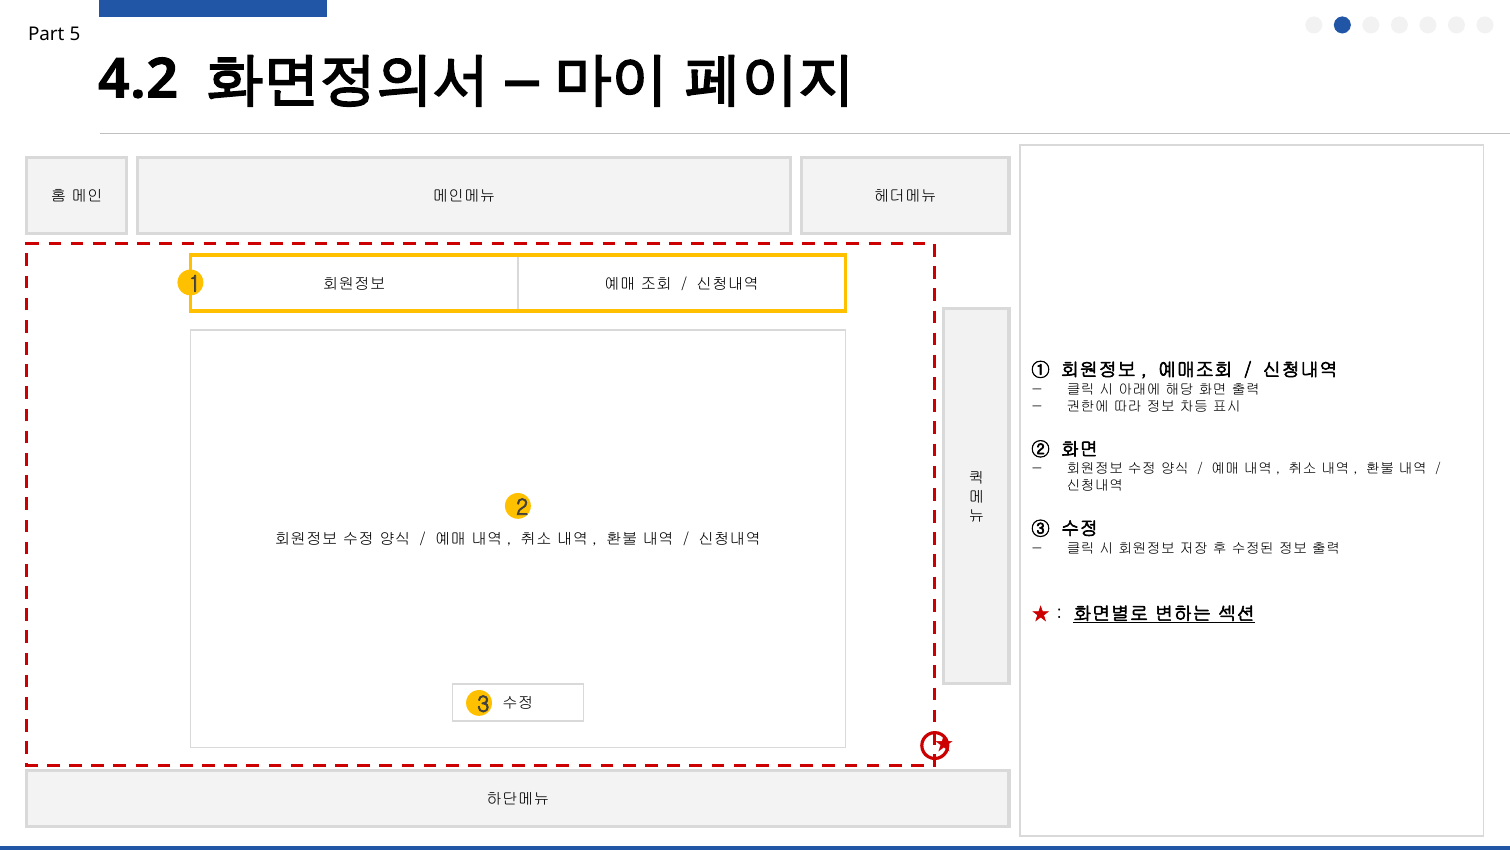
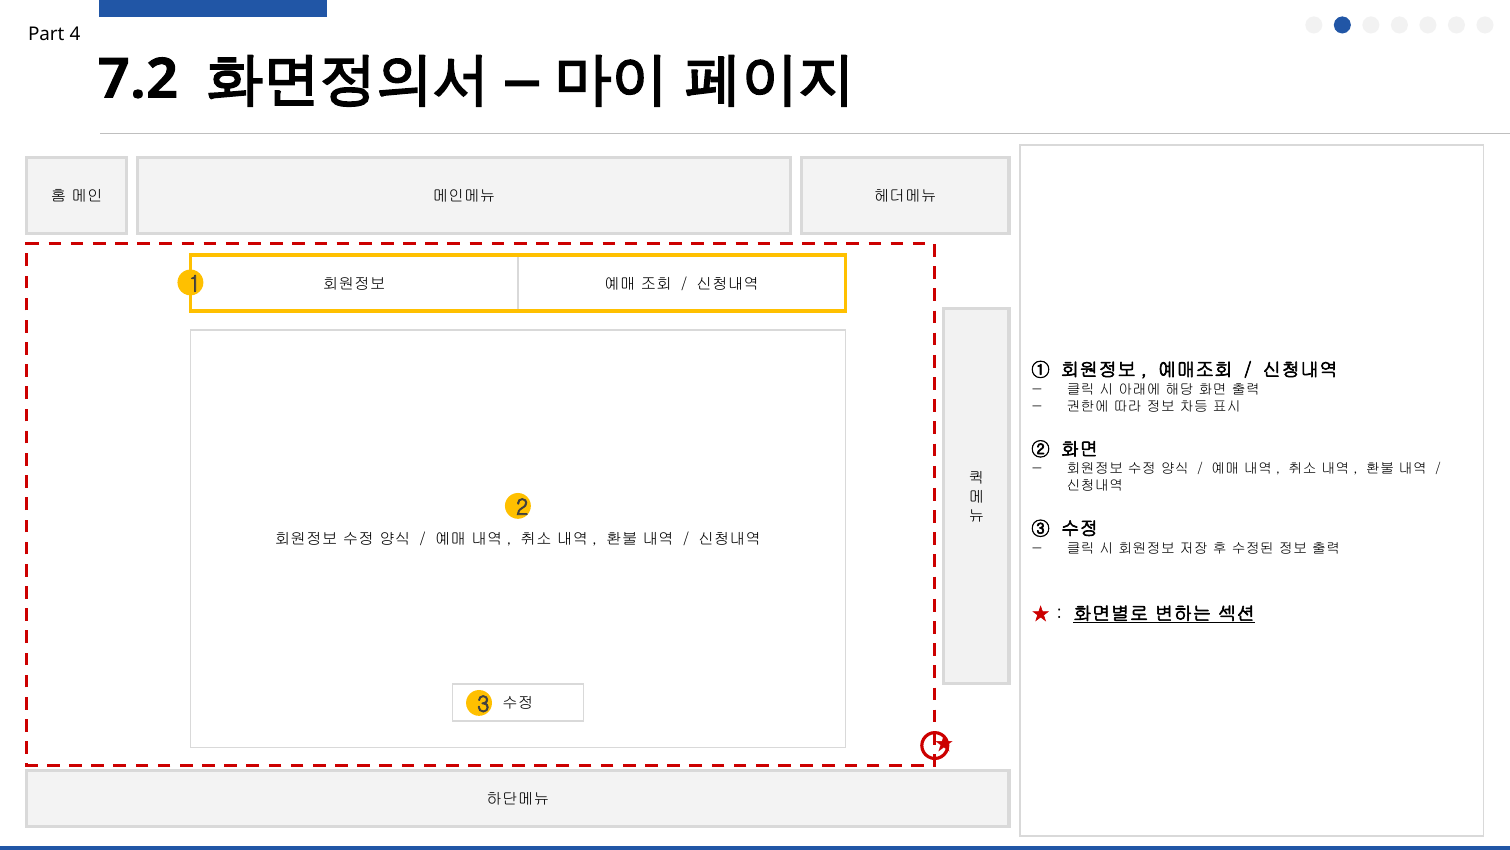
5: 5 -> 4
4.2: 4.2 -> 7.2
